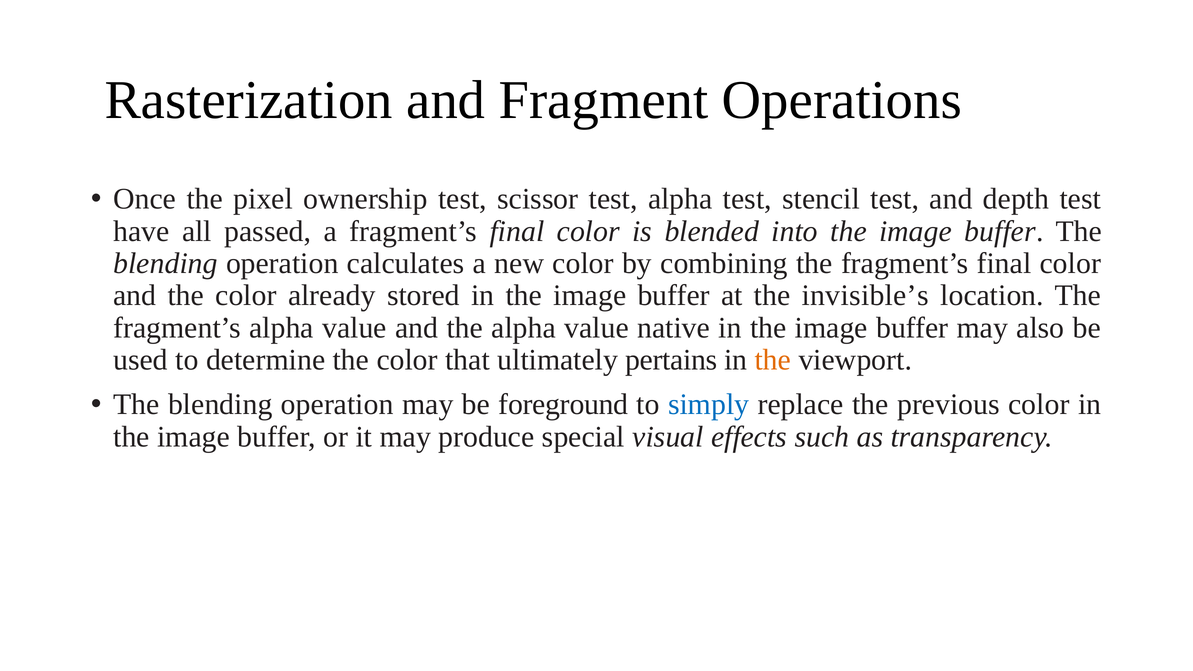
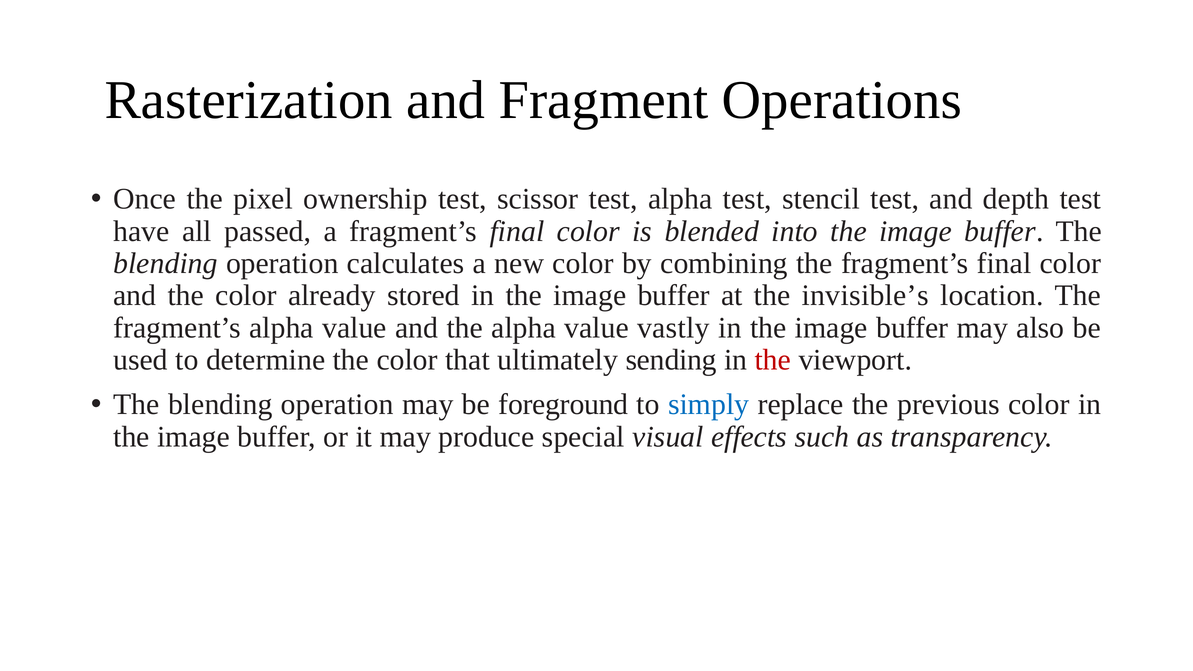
native: native -> vastly
pertains: pertains -> sending
the at (773, 360) colour: orange -> red
